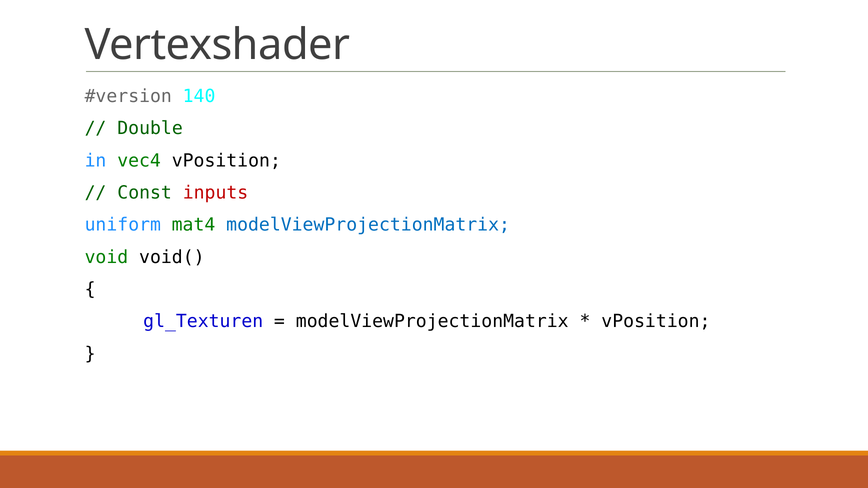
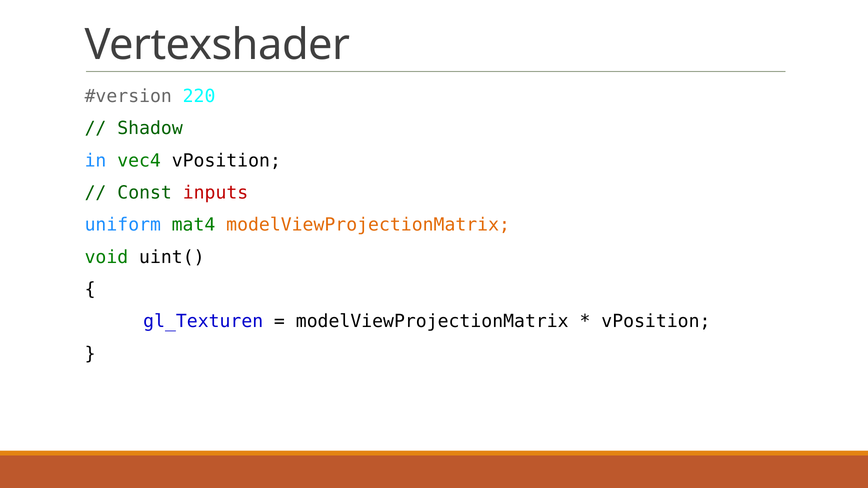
140: 140 -> 220
Double: Double -> Shadow
modelViewProjectionMatrix at (368, 225) colour: blue -> orange
void(: void( -> uint(
